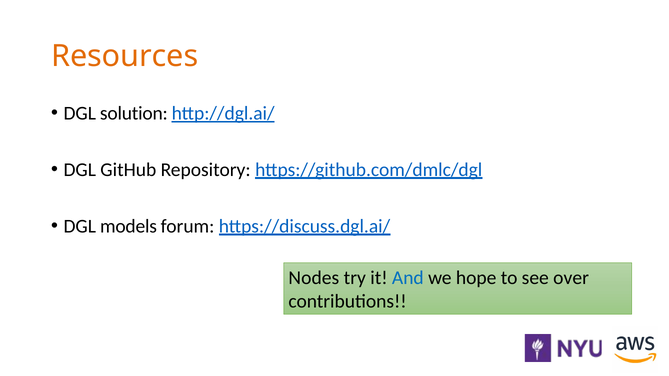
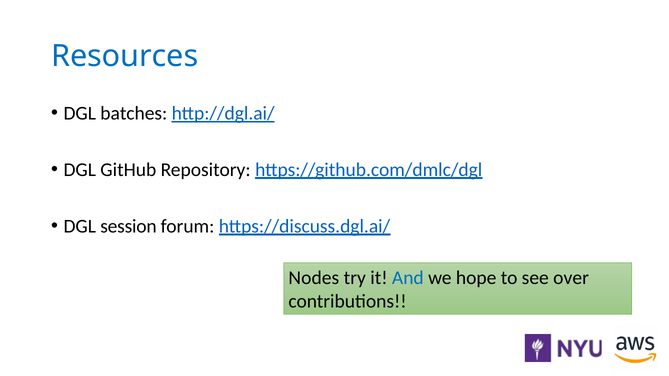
Resources colour: orange -> blue
solution: solution -> batches
models: models -> session
